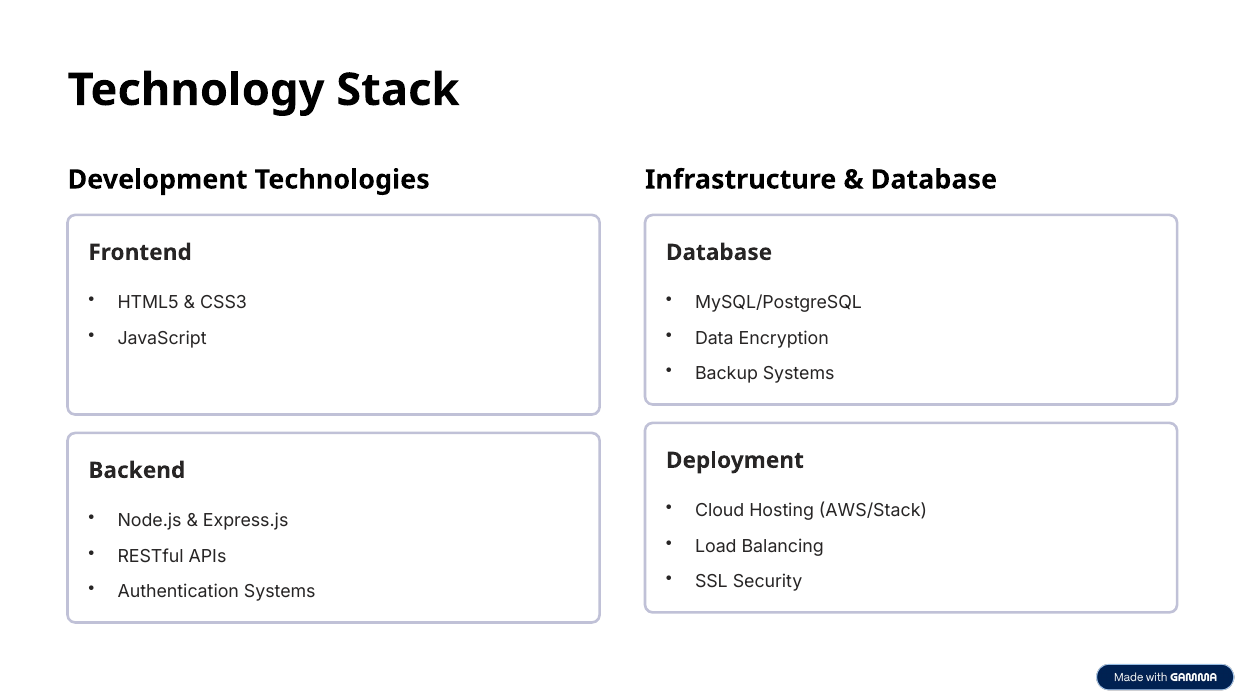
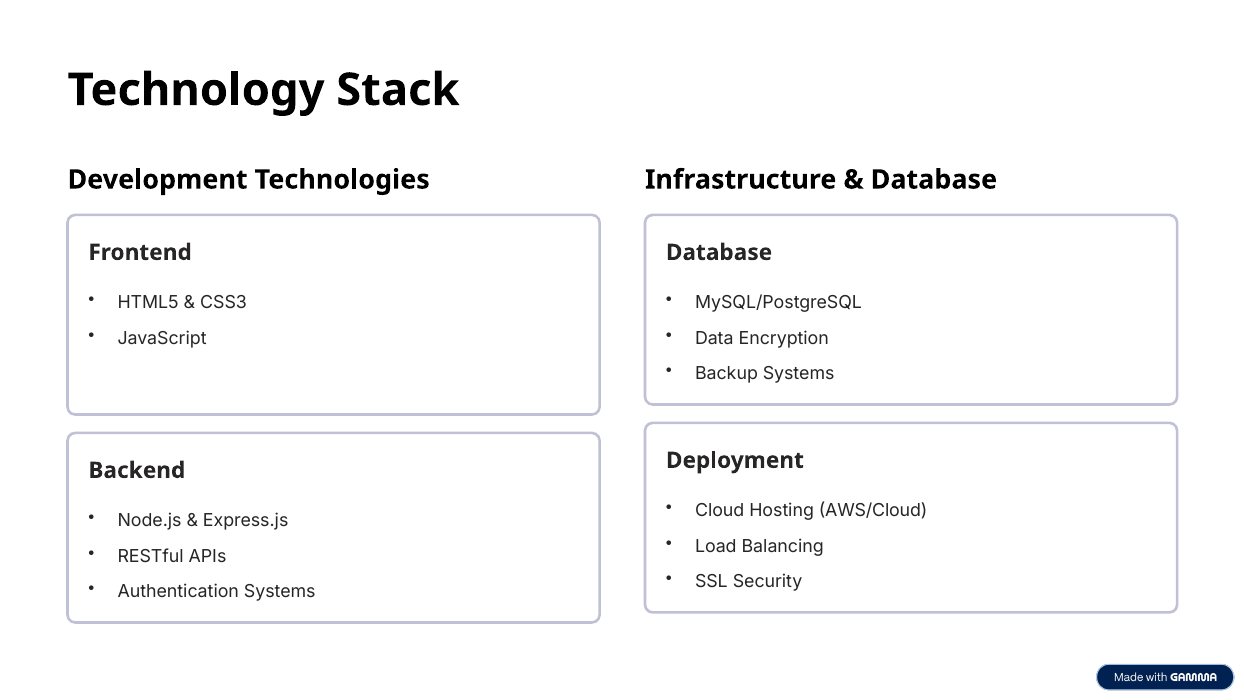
AWS/Stack: AWS/Stack -> AWS/Cloud
